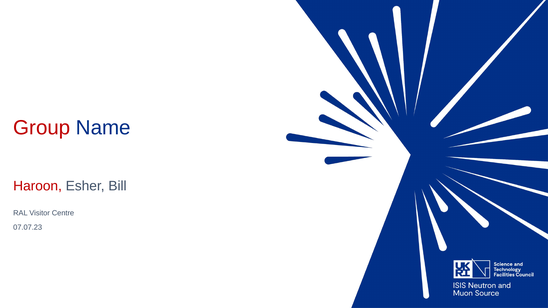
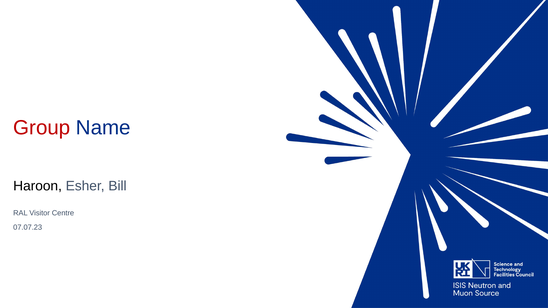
Haroon colour: red -> black
